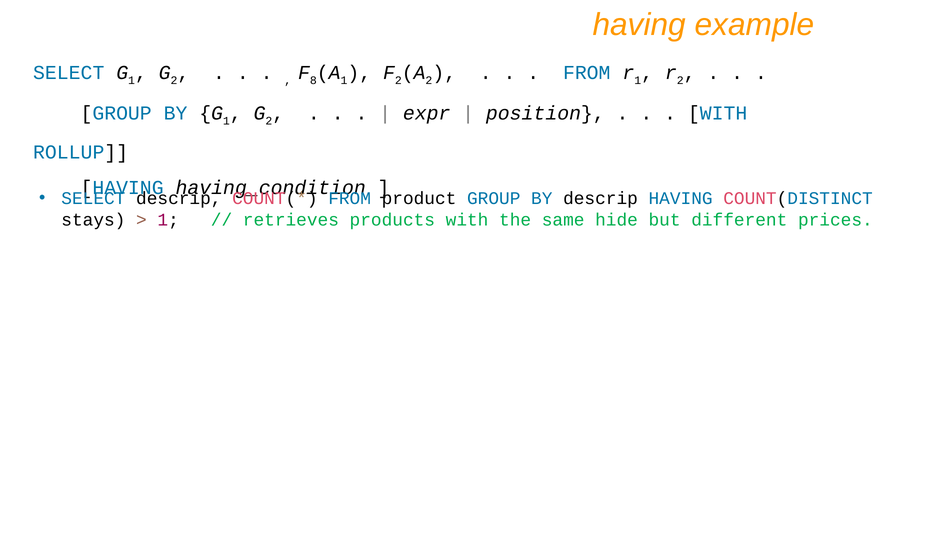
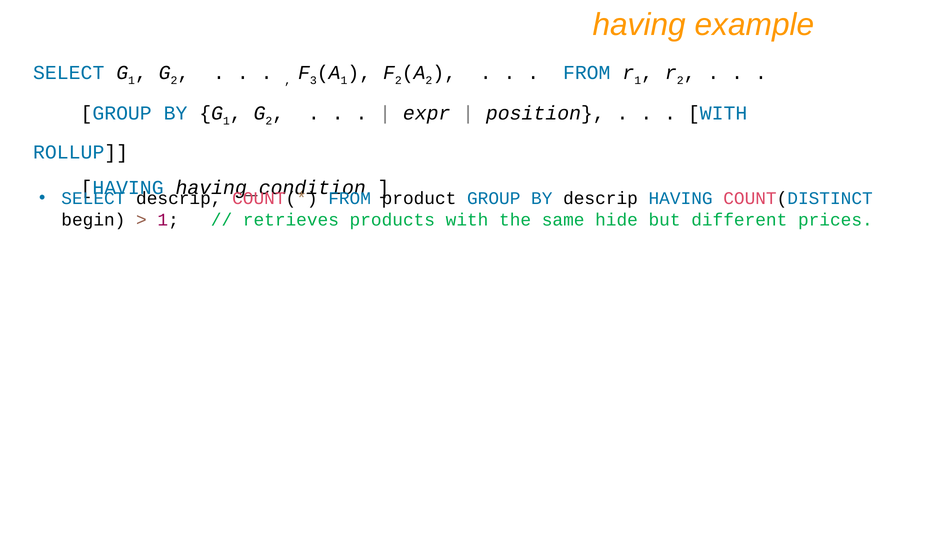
8: 8 -> 3
stays: stays -> begin
